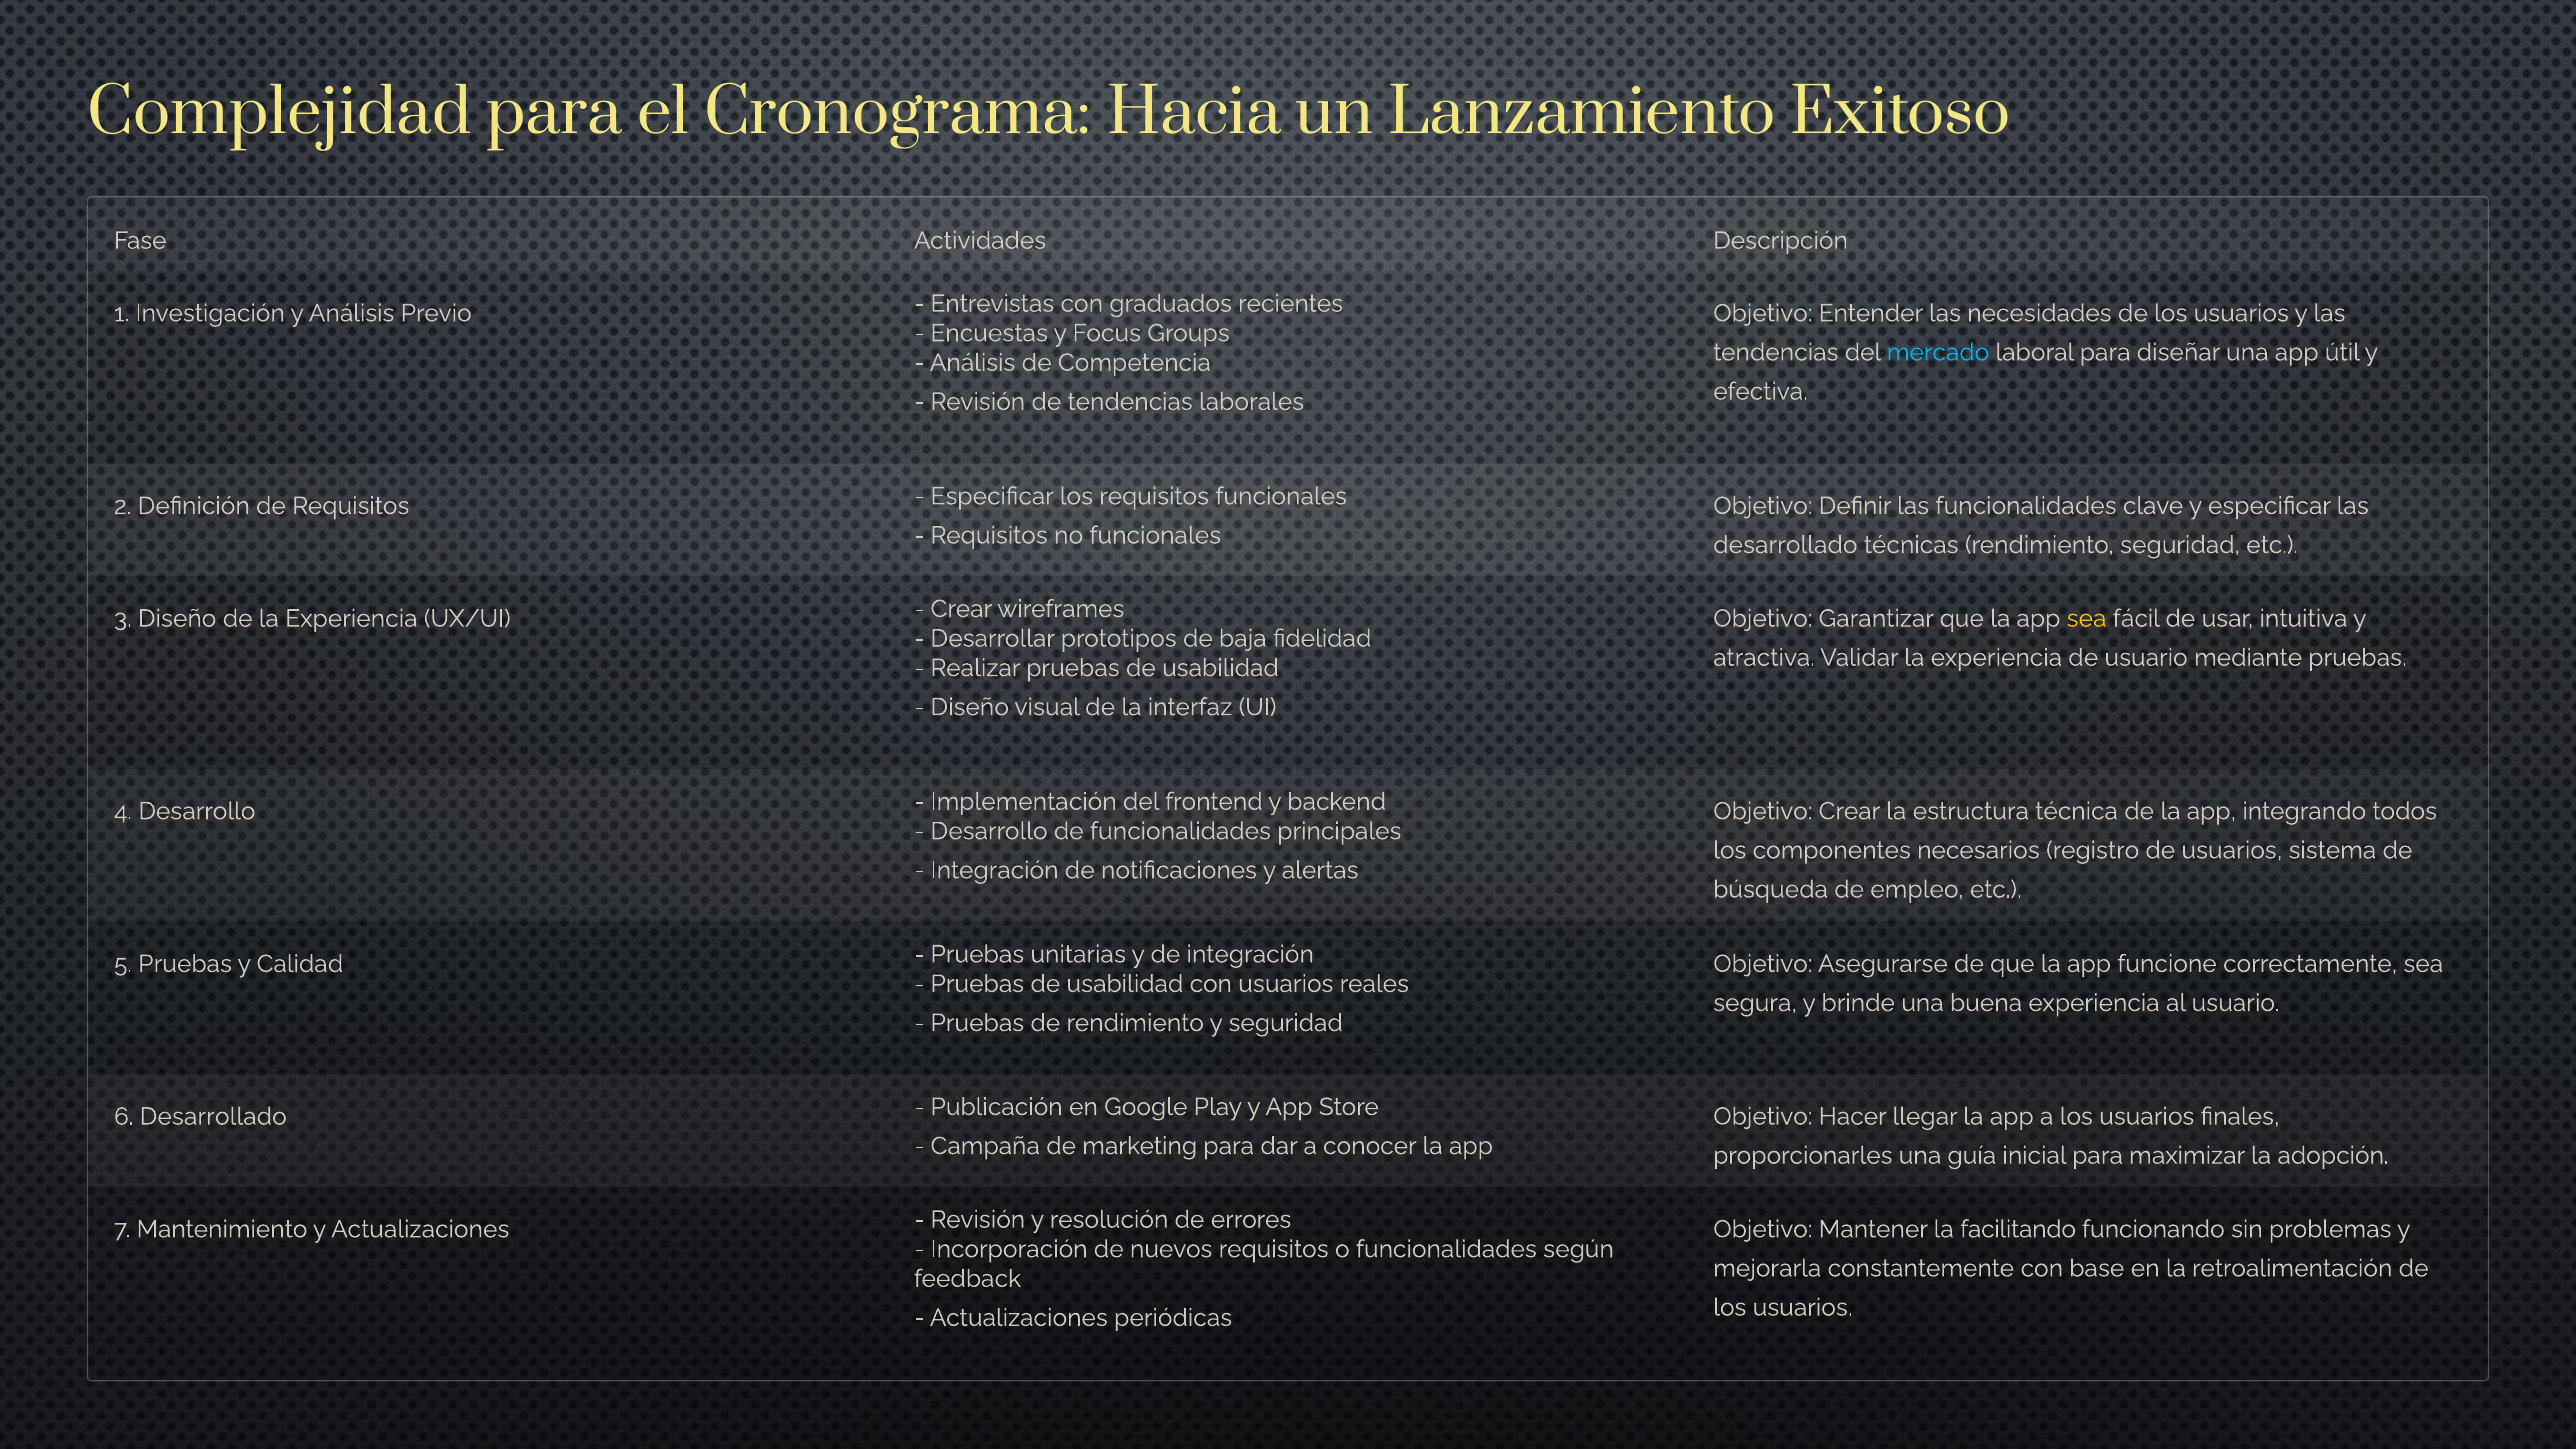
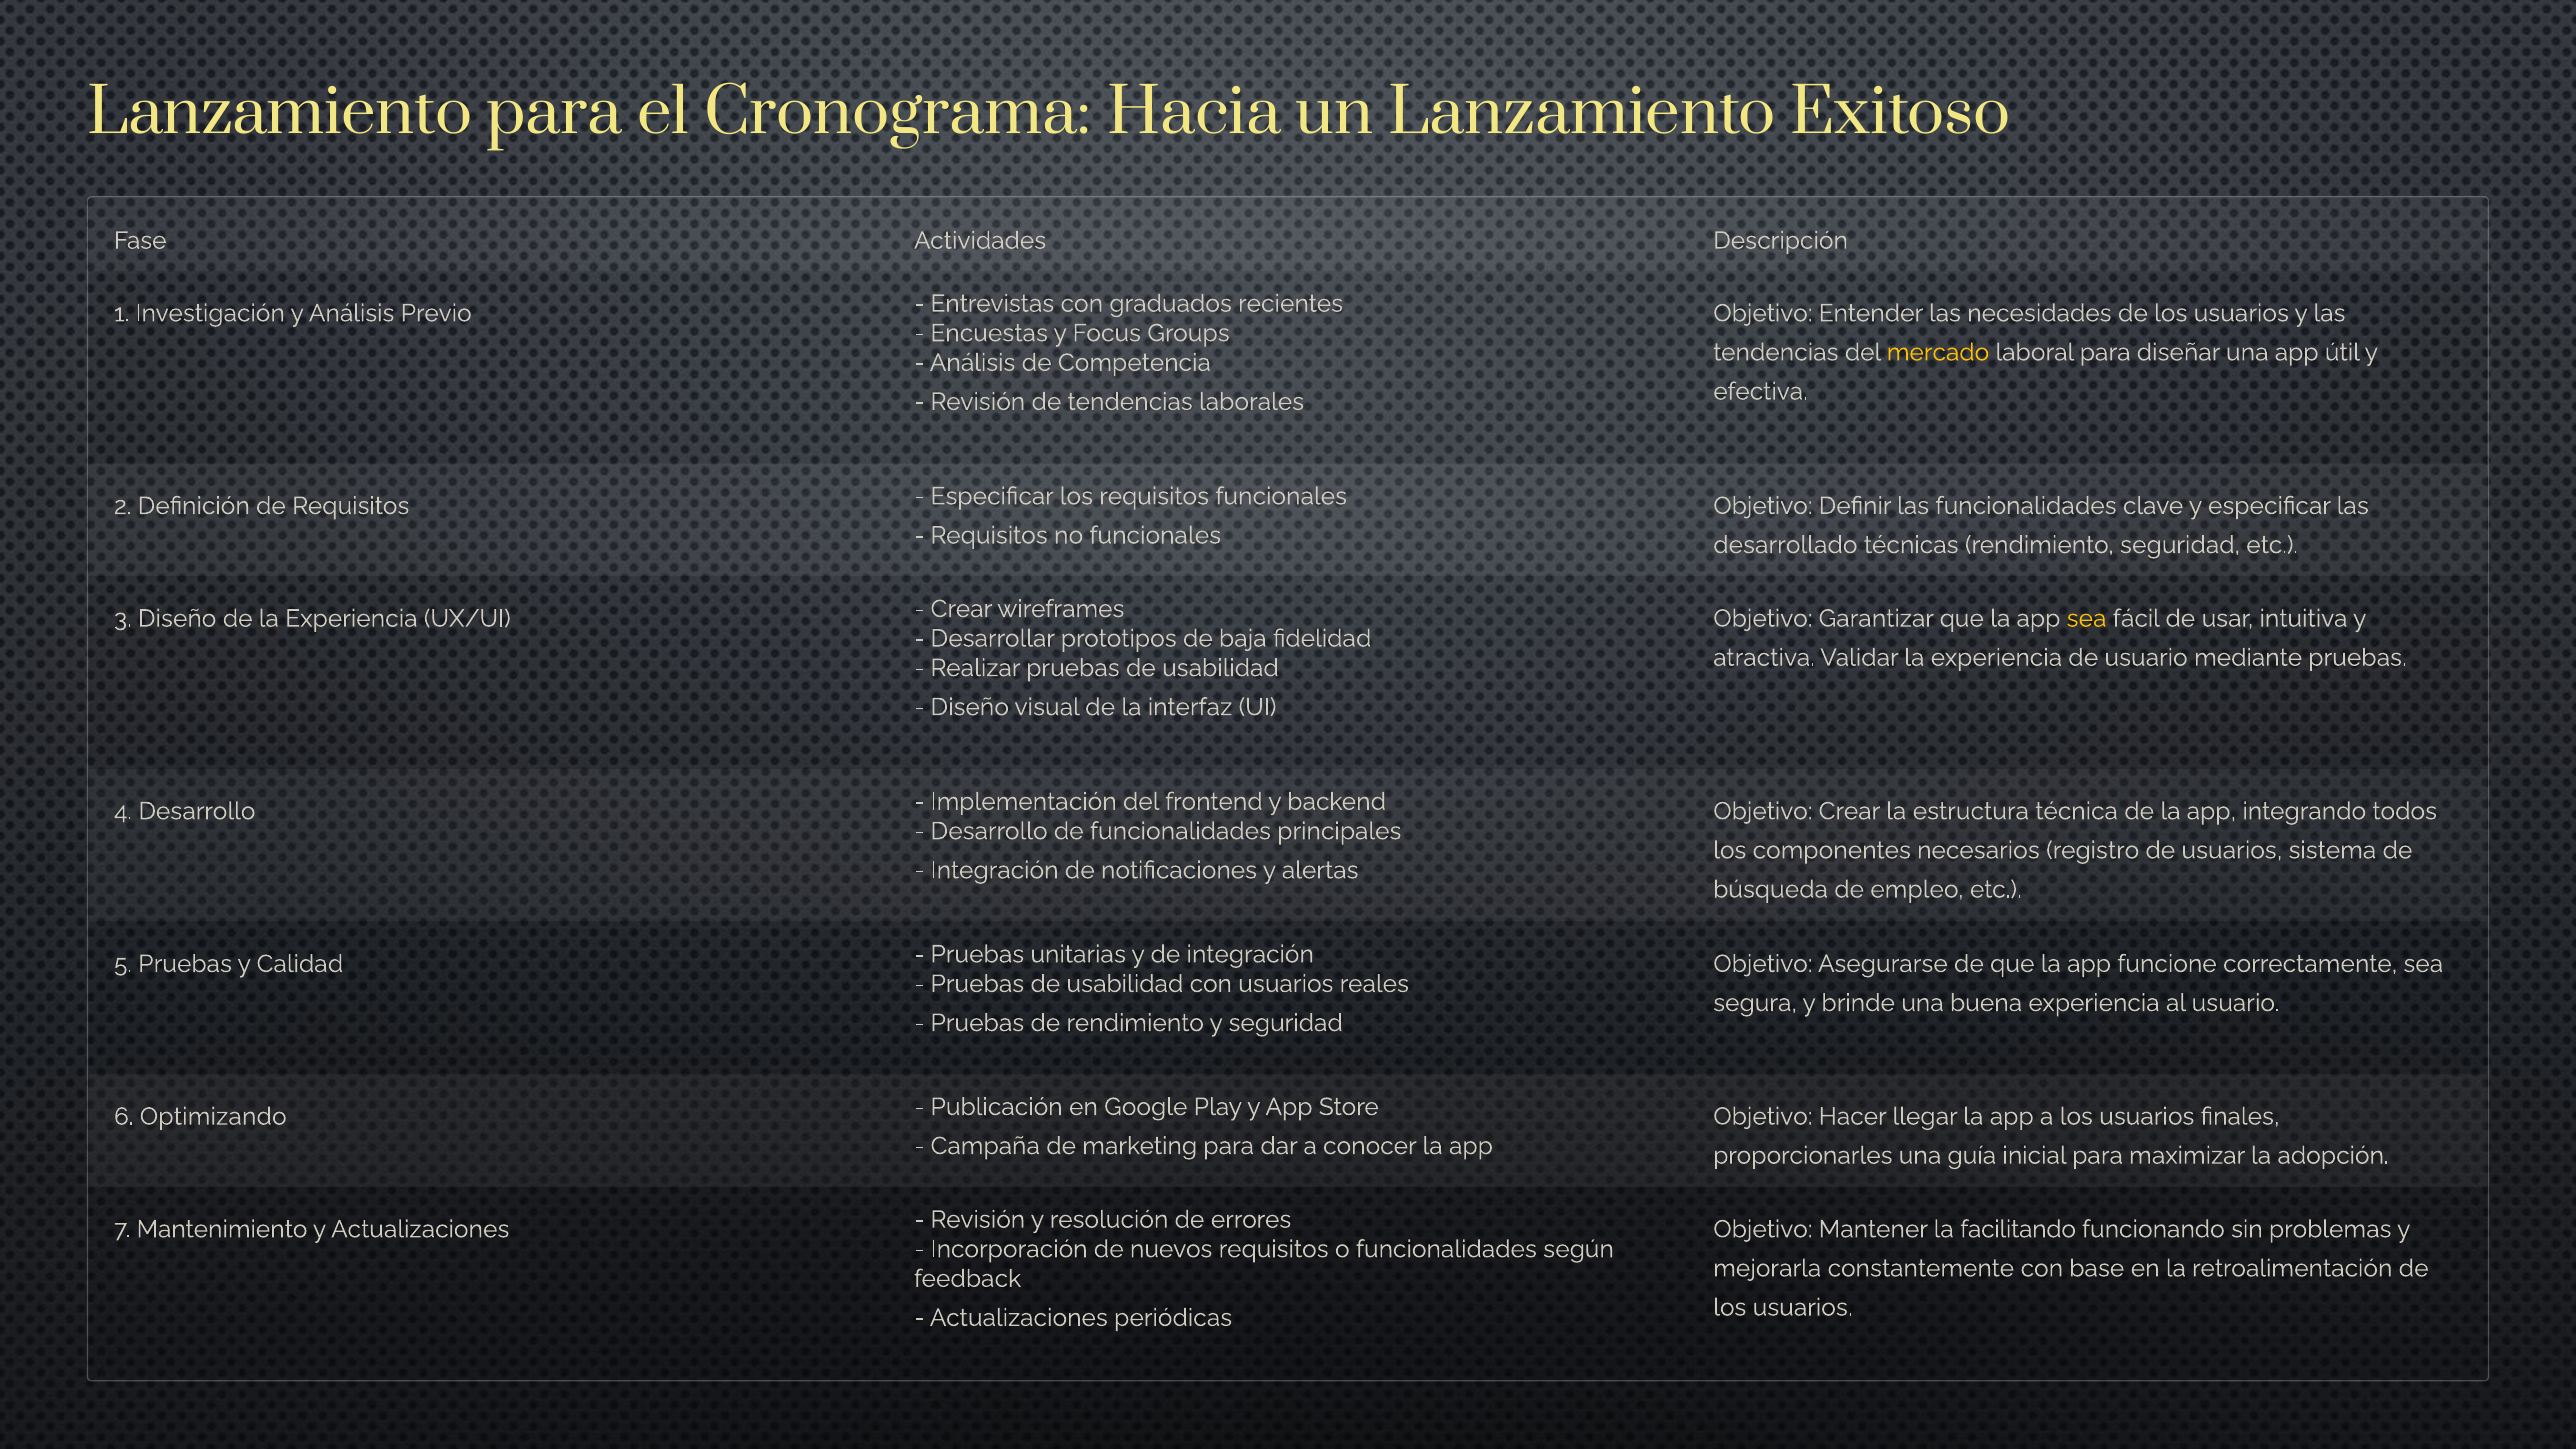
Complejidad at (280, 113): Complejidad -> Lanzamiento
mercado colour: light blue -> yellow
6 Desarrollado: Desarrollado -> Optimizando
